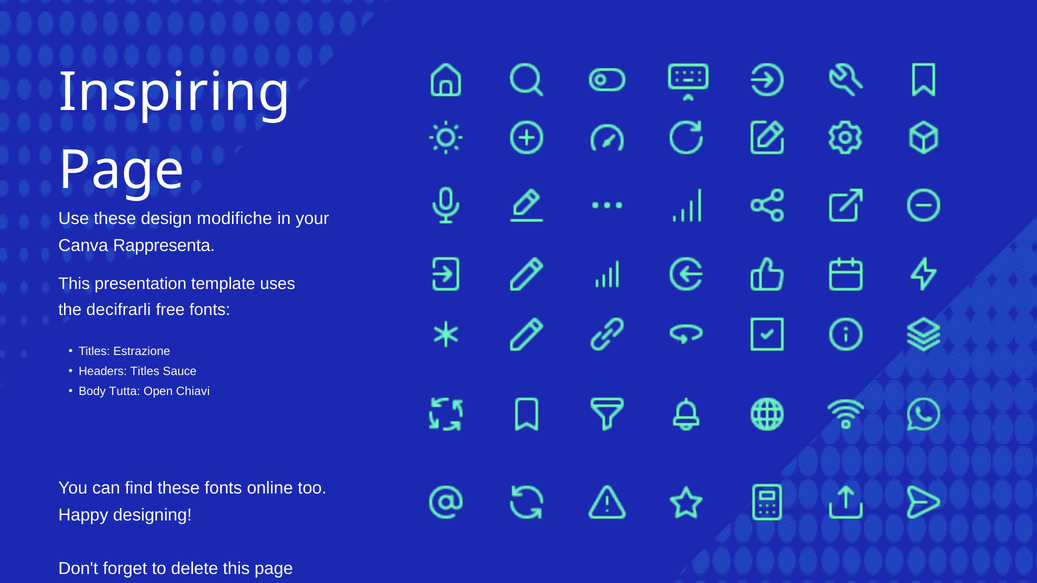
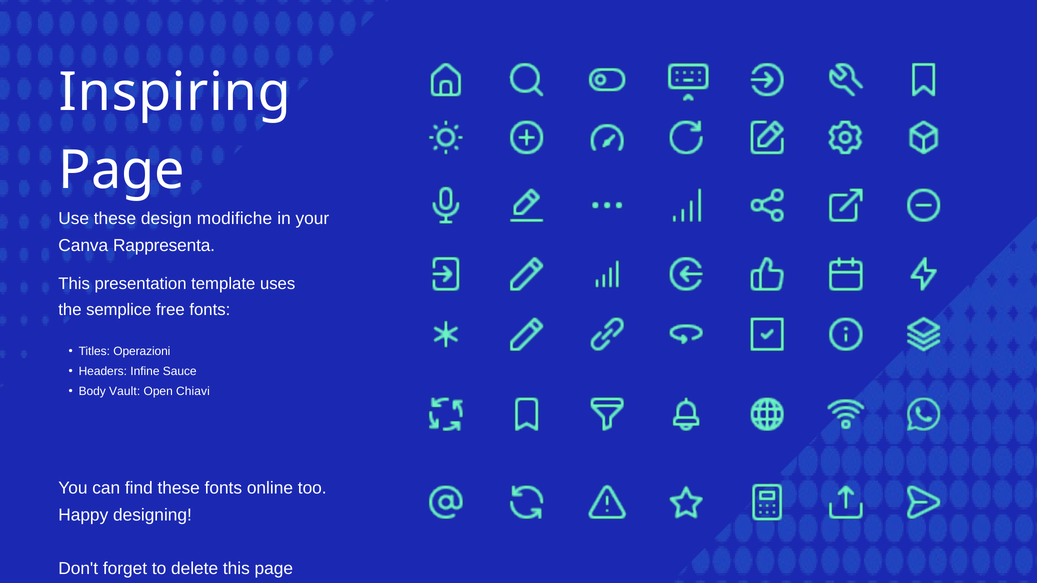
decifrarli: decifrarli -> semplice
Estrazione: Estrazione -> Operazioni
Headers Titles: Titles -> Infine
Tutta: Tutta -> Vault
